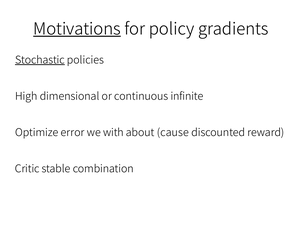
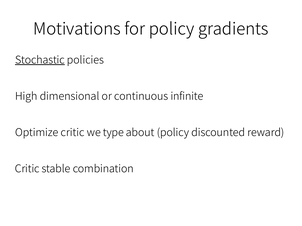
Motivations underline: present -> none
Optimize error: error -> critic
with: with -> type
about cause: cause -> policy
